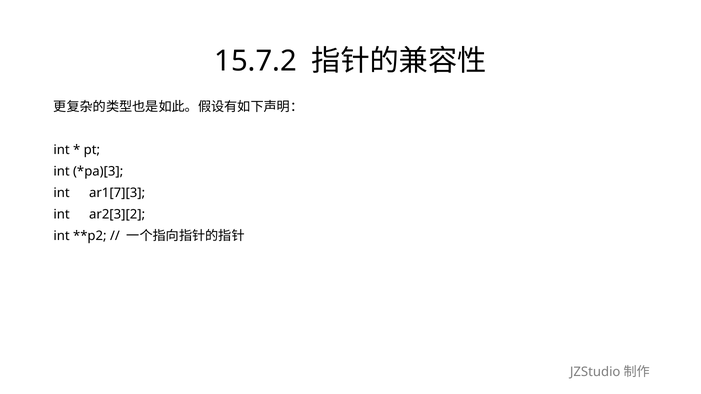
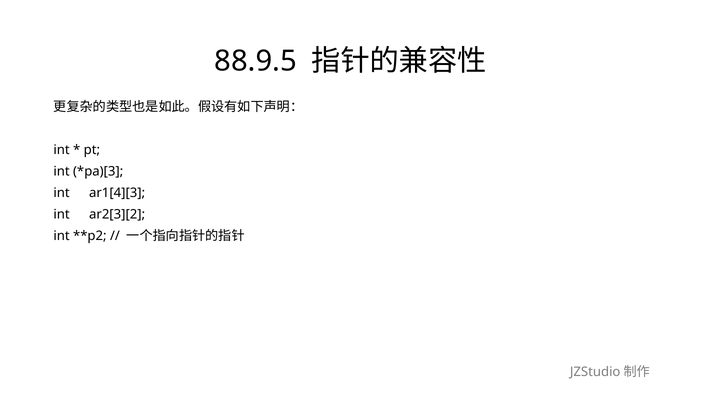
15.7.2: 15.7.2 -> 88.9.5
ar1[7][3: ar1[7][3 -> ar1[4][3
